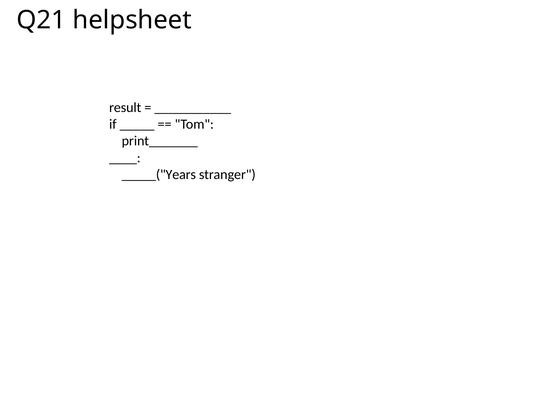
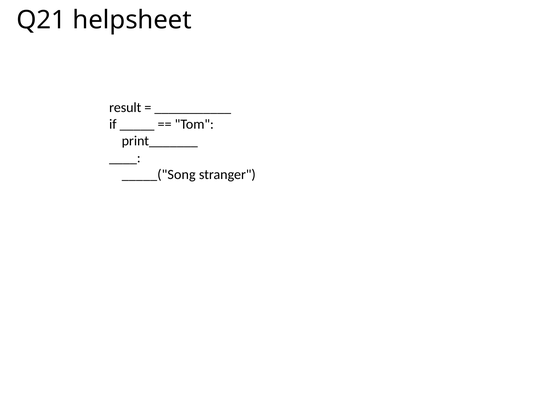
_____("Years: _____("Years -> _____("Song
